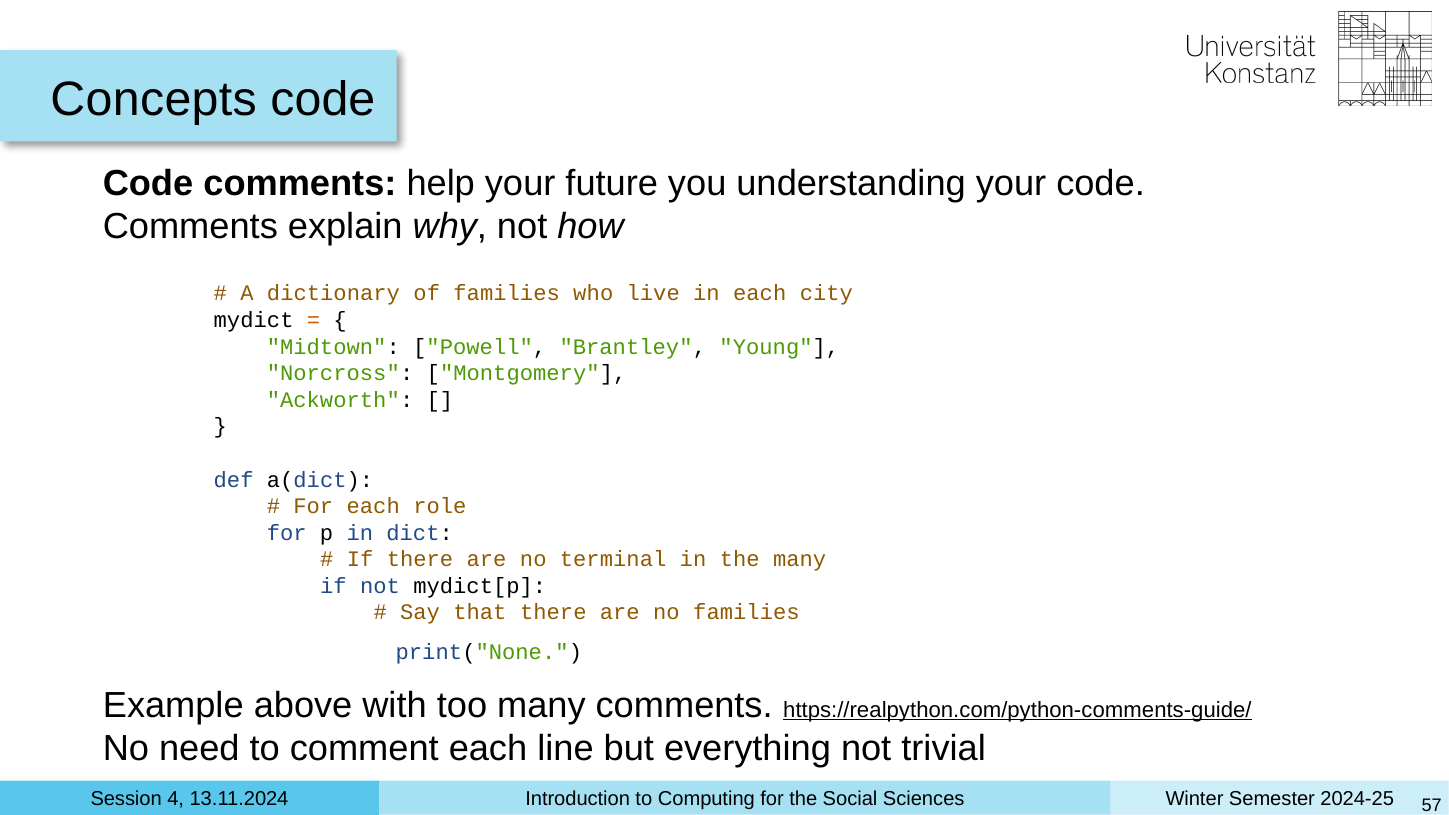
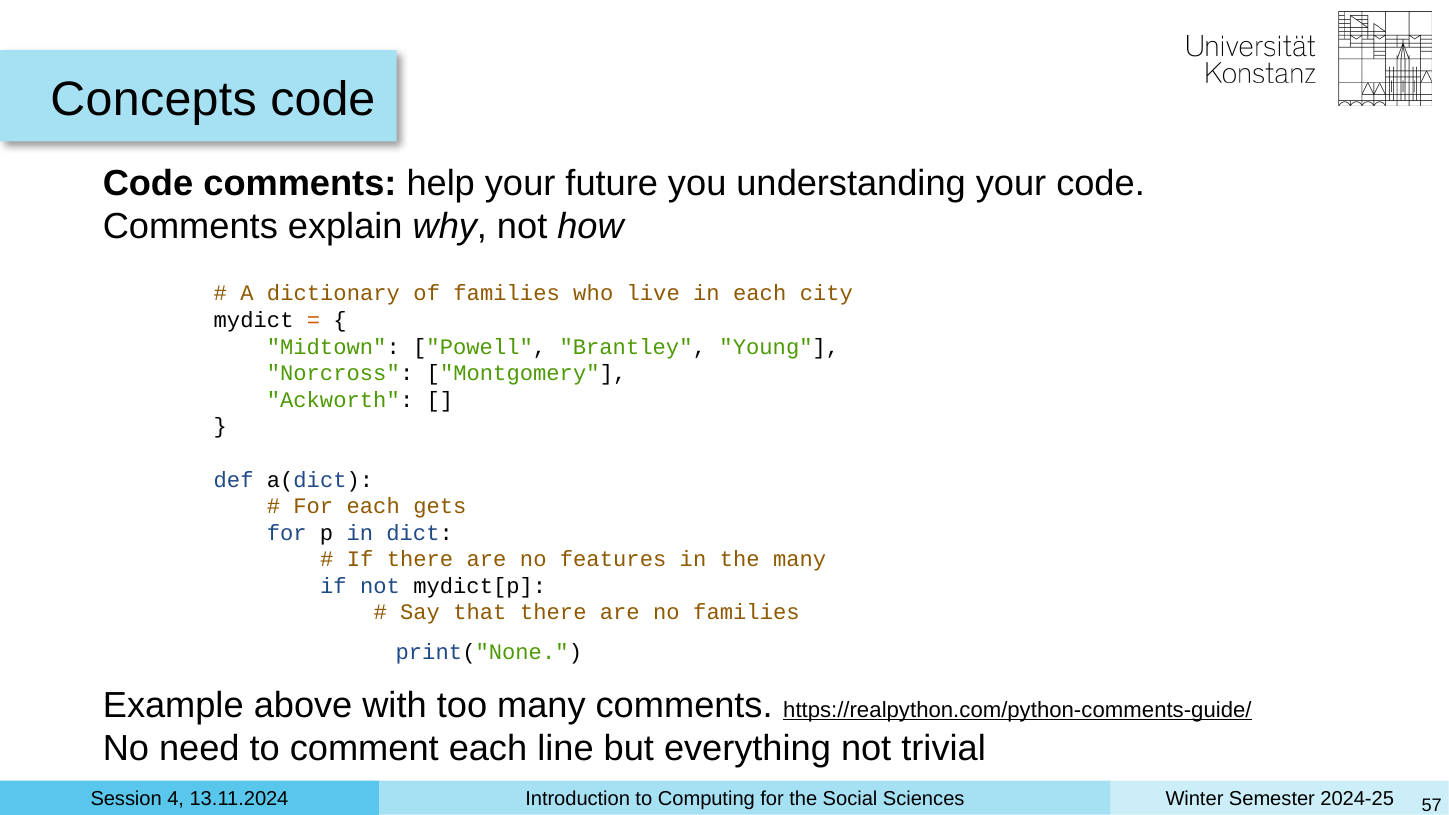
role: role -> gets
terminal: terminal -> features
